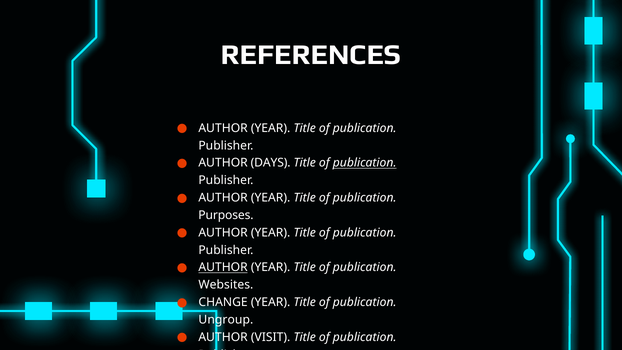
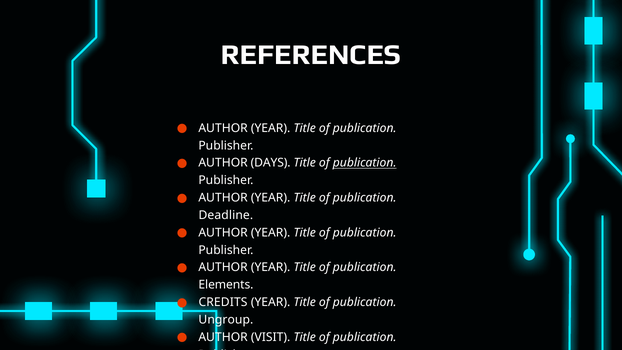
Purposes: Purposes -> Deadline
AUTHOR at (223, 267) underline: present -> none
Websites: Websites -> Elements
CHANGE: CHANGE -> CREDITS
